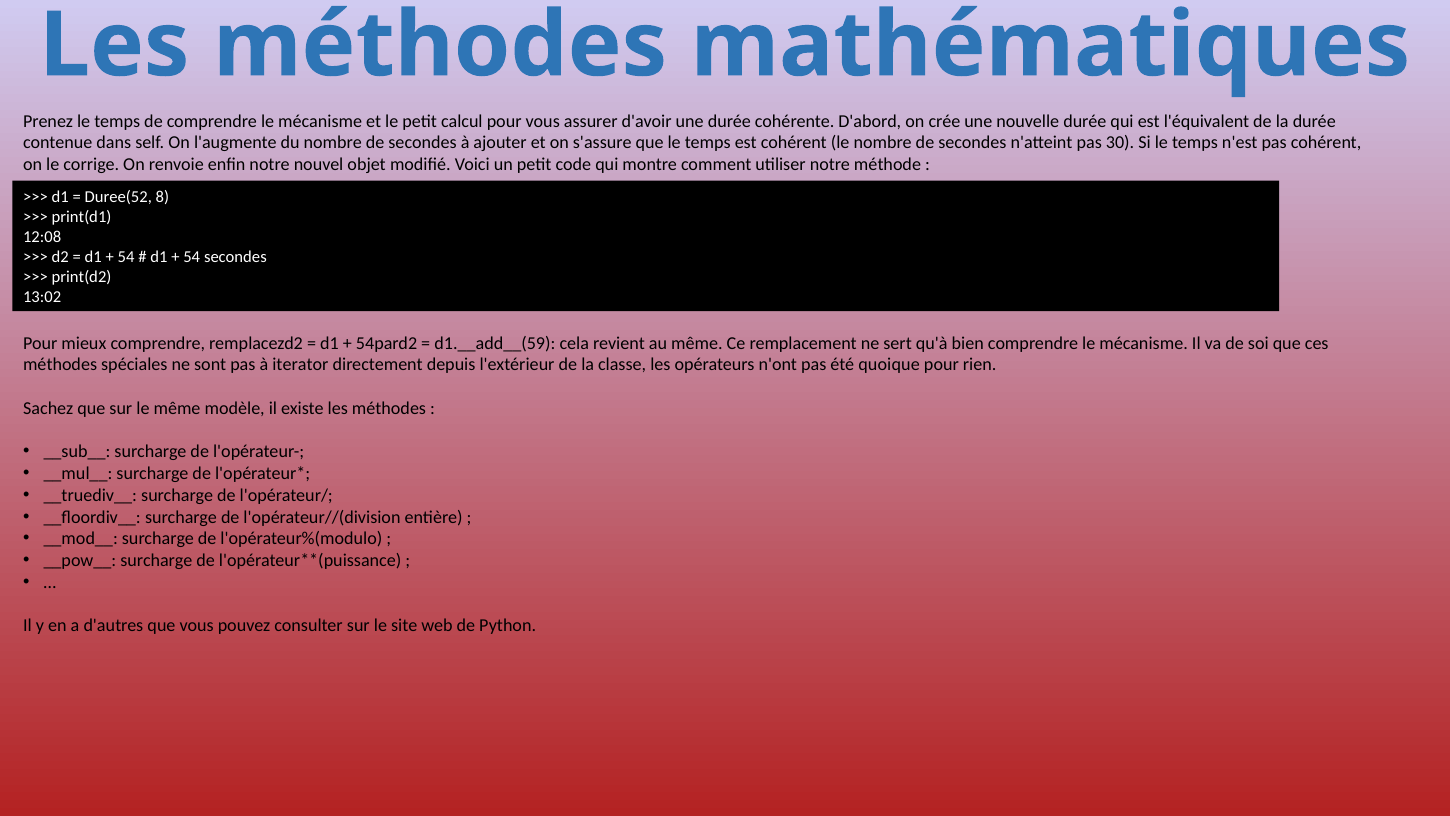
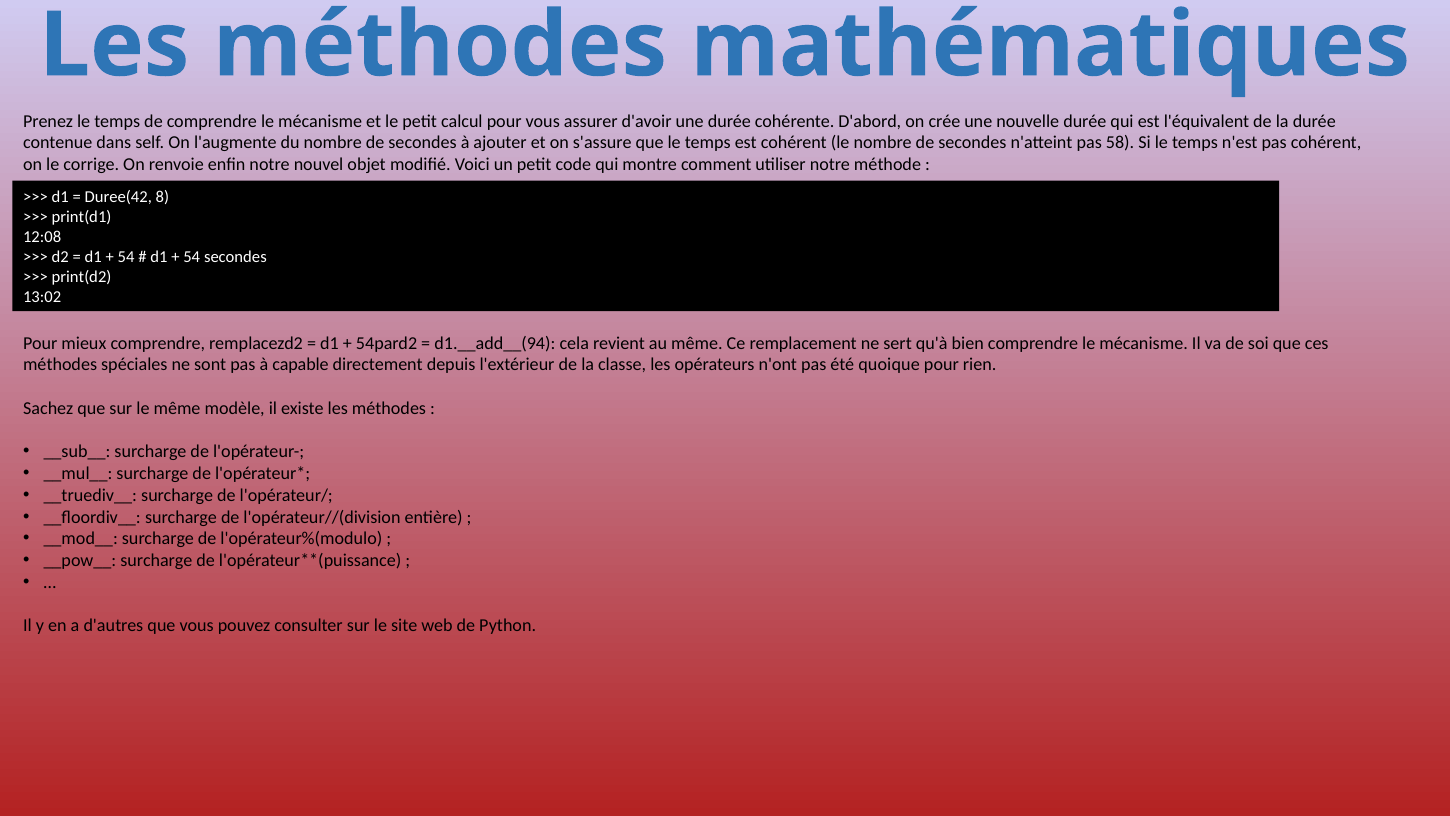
30: 30 -> 58
Duree(52: Duree(52 -> Duree(42
d1.__add__(59: d1.__add__(59 -> d1.__add__(94
iterator: iterator -> capable
